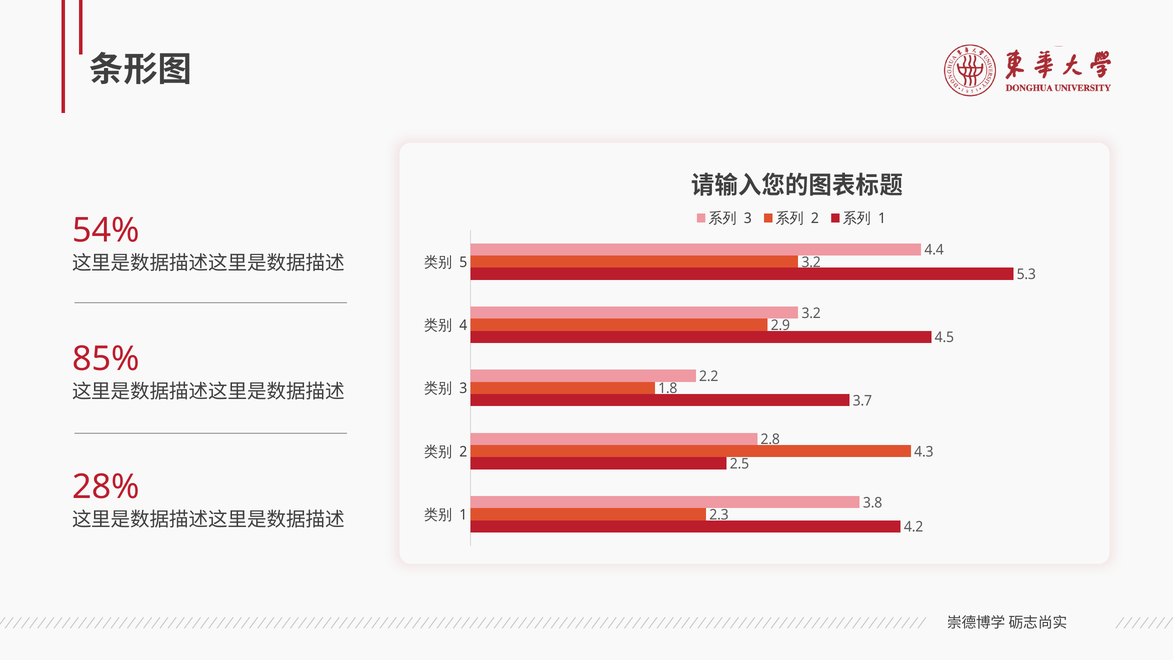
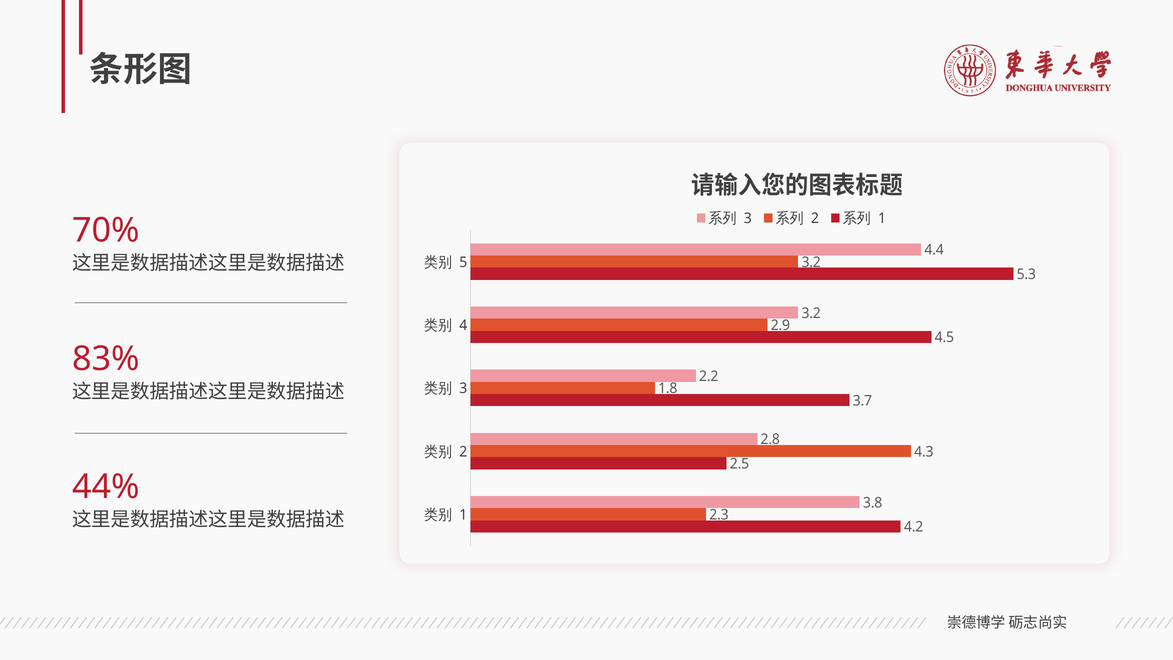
54%: 54% -> 70%
85%: 85% -> 83%
28%: 28% -> 44%
